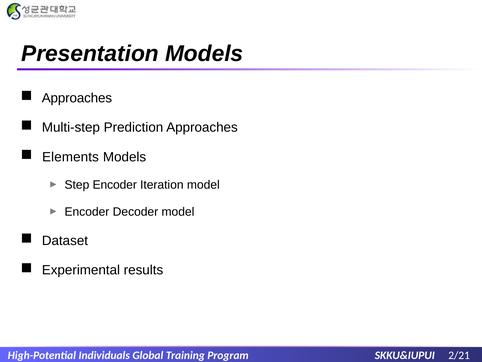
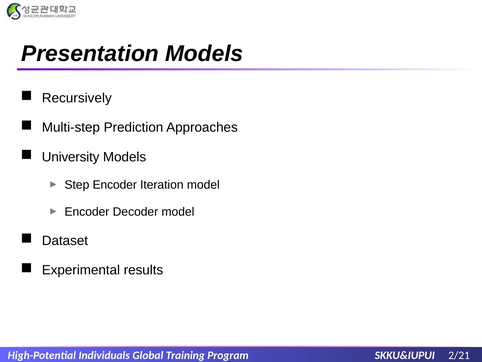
Approaches at (77, 98): Approaches -> Recursively
Elements: Elements -> University
